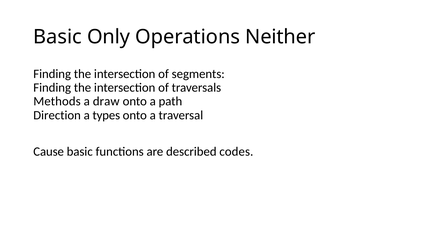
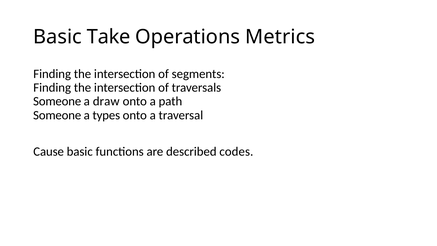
Only: Only -> Take
Neither: Neither -> Metrics
Methods at (57, 101): Methods -> Someone
Direction at (57, 115): Direction -> Someone
